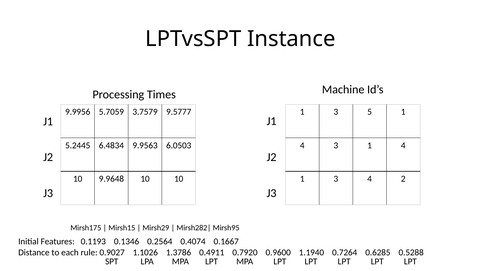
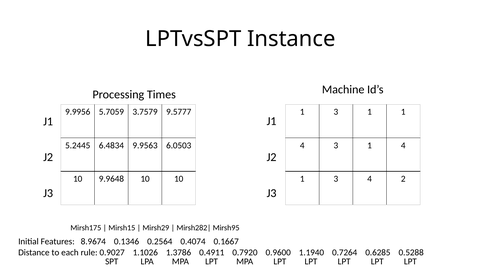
1 3 5: 5 -> 1
0.1193: 0.1193 -> 8.9674
